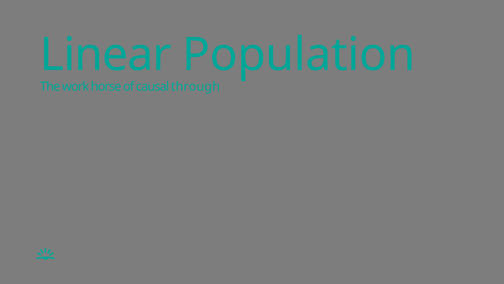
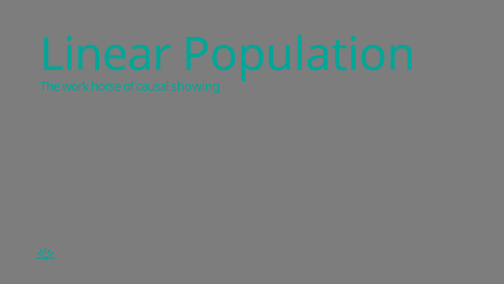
through: through -> showing
